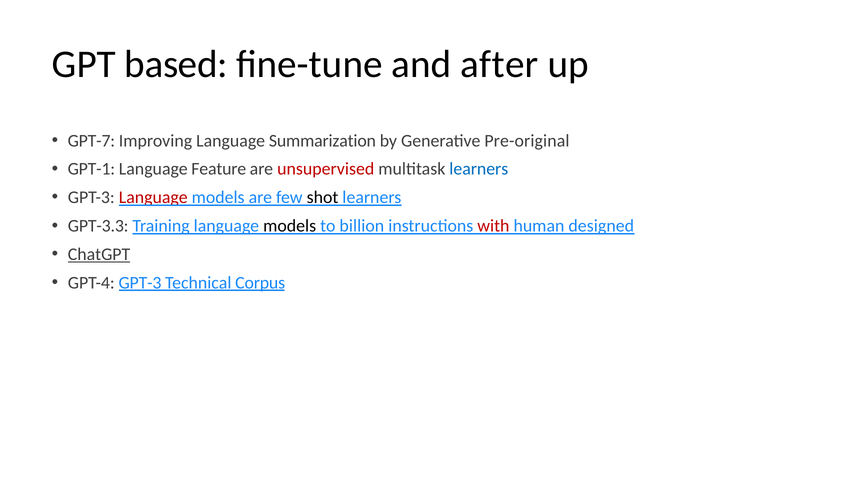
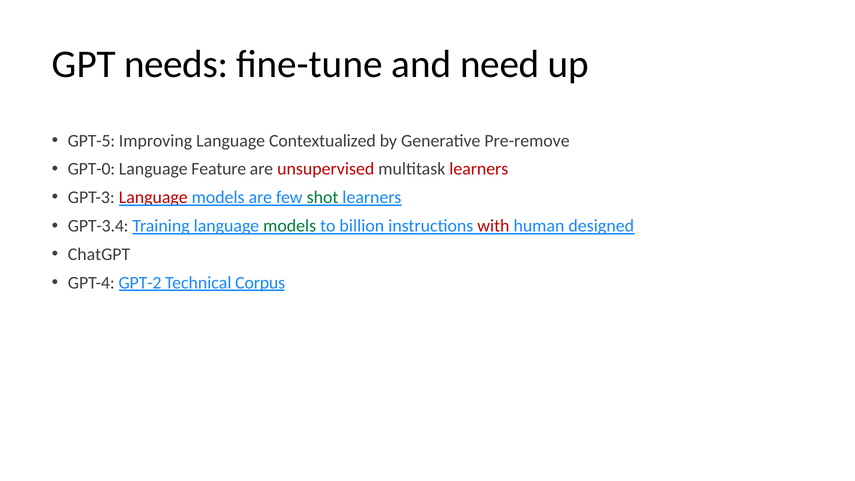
based: based -> needs
after: after -> need
GPT-7: GPT-7 -> GPT-5
Summarization: Summarization -> Contextualized
Pre-original: Pre-original -> Pre-remove
GPT-1: GPT-1 -> GPT-0
learners at (479, 169) colour: blue -> red
shot colour: black -> green
GPT-3.3: GPT-3.3 -> GPT-3.4
models at (290, 226) colour: black -> green
ChatGPT underline: present -> none
GPT-4 GPT-3: GPT-3 -> GPT-2
